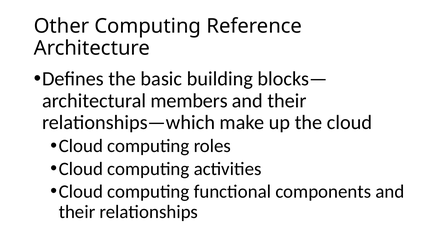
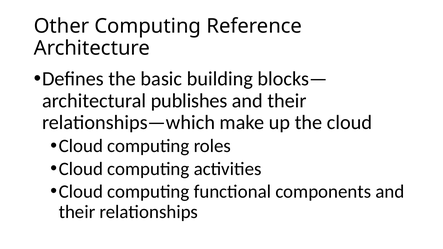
members: members -> publishes
